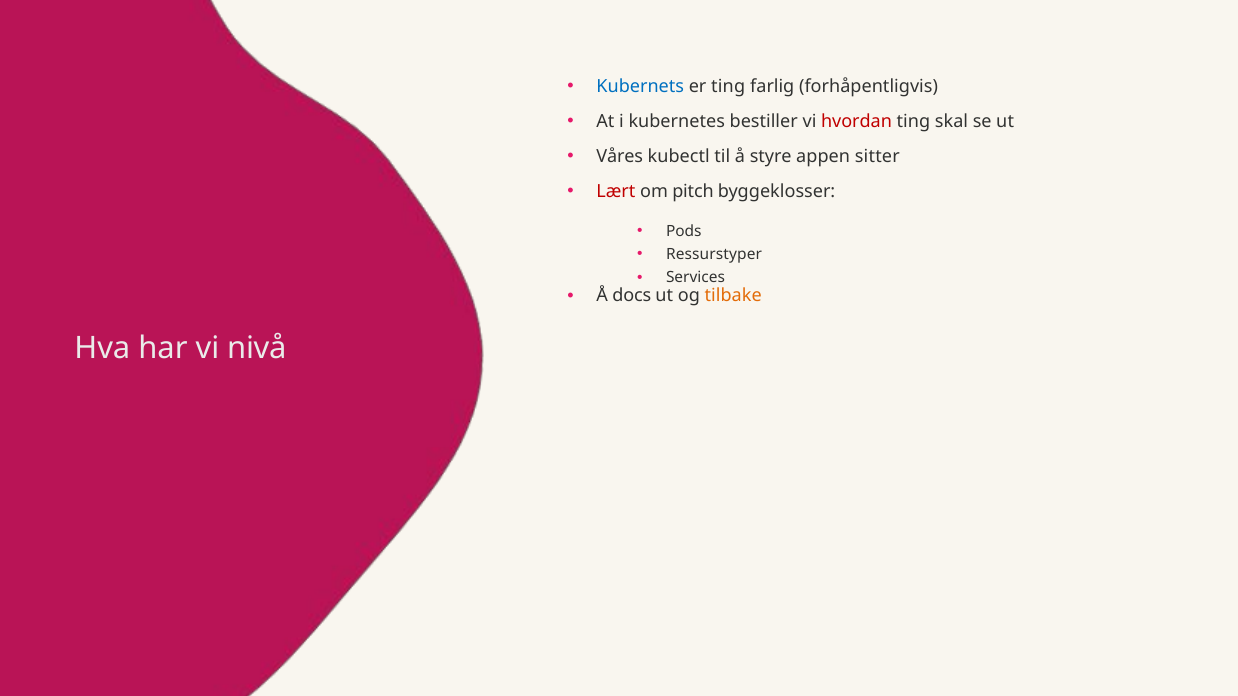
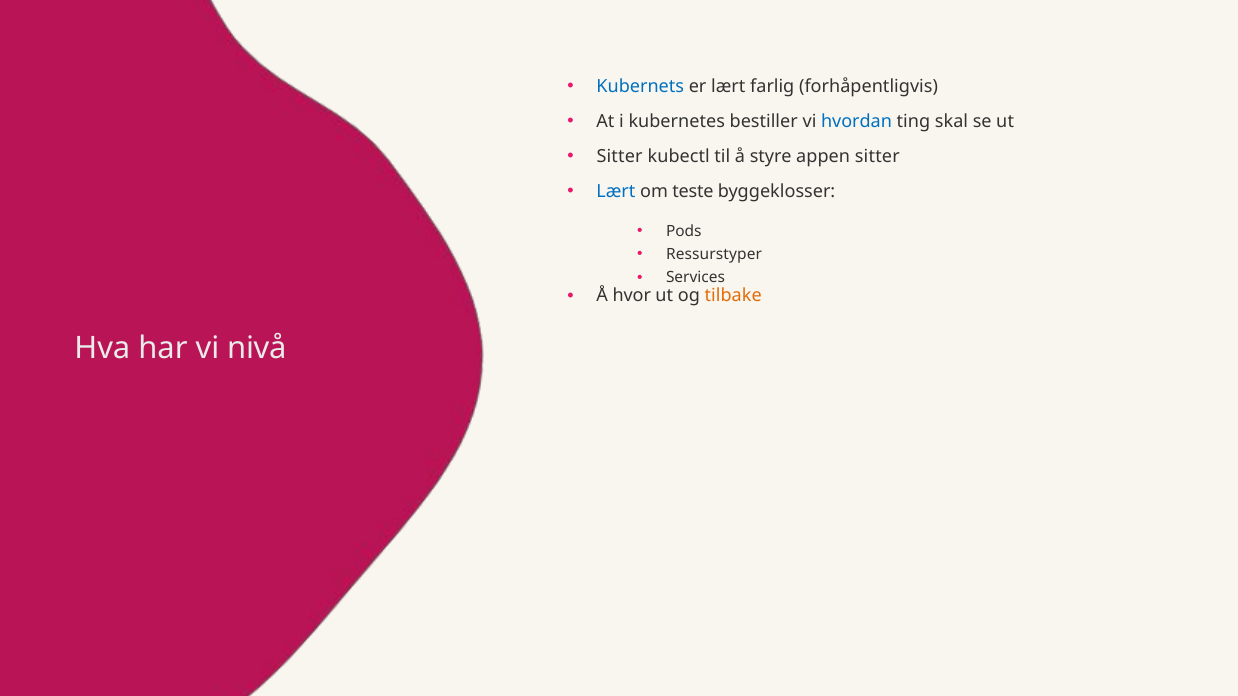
er ting: ting -> lært
hvordan colour: red -> blue
Våres at (620, 156): Våres -> Sitter
Lært at (616, 191) colour: red -> blue
pitch: pitch -> teste
docs: docs -> hvor
